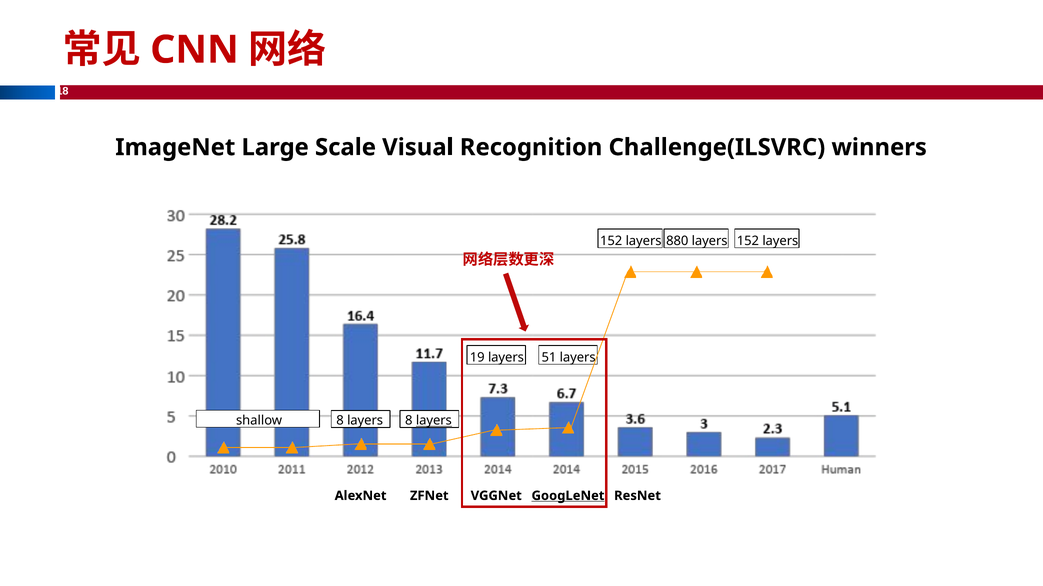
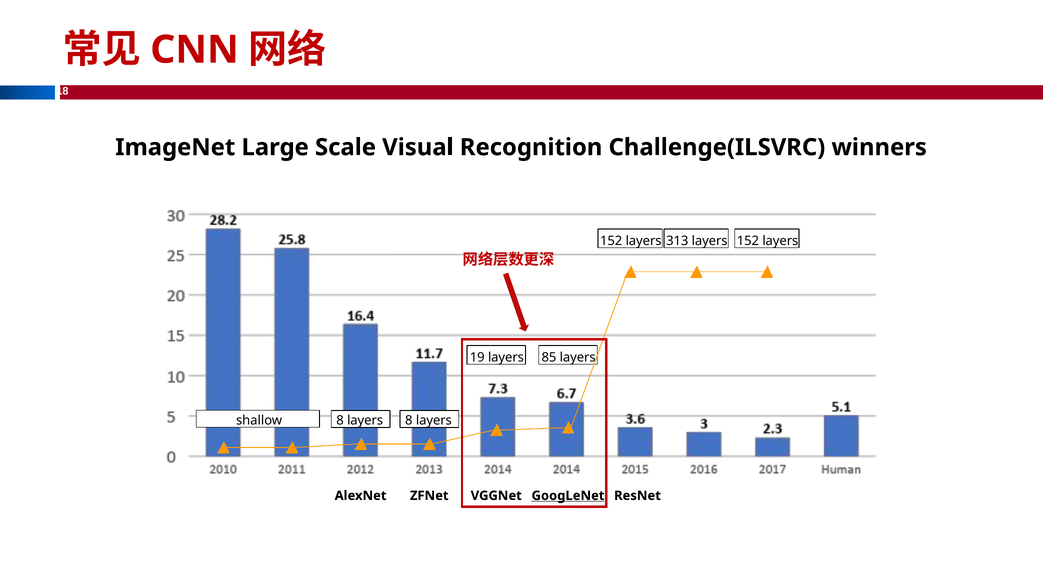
880: 880 -> 313
51: 51 -> 85
layers at (434, 421) underline: present -> none
